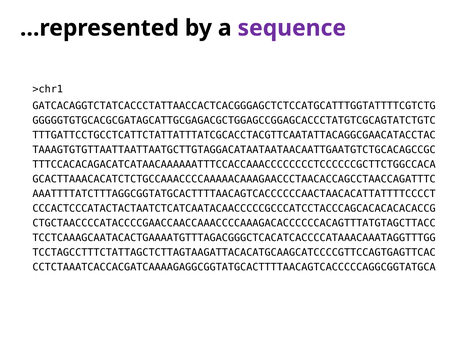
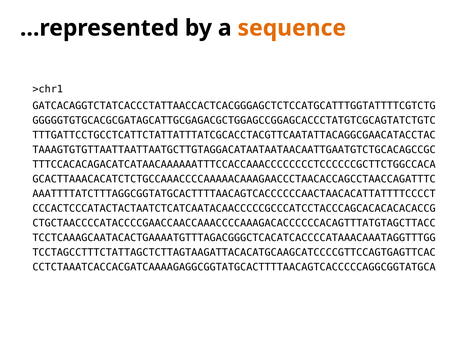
sequence colour: purple -> orange
